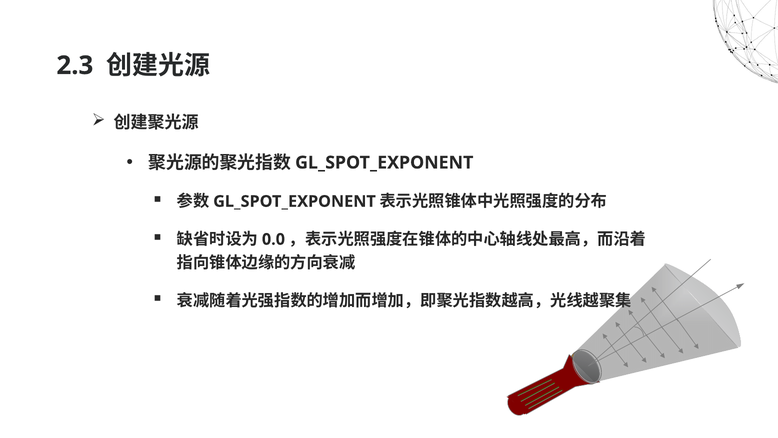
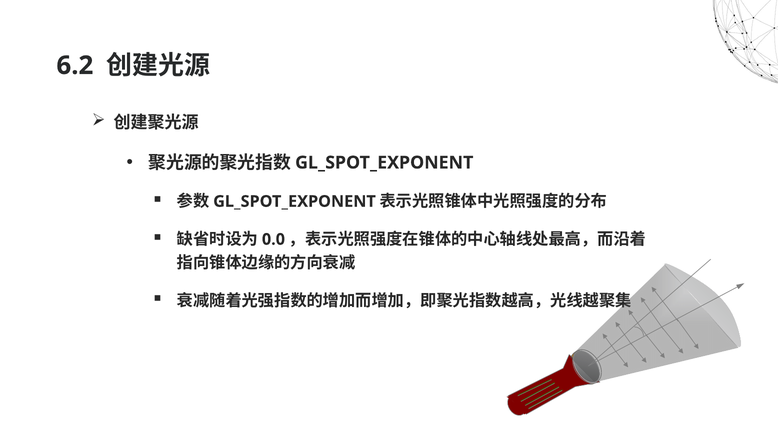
2.3: 2.3 -> 6.2
